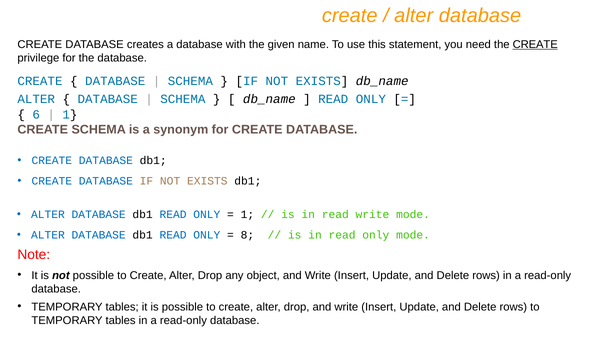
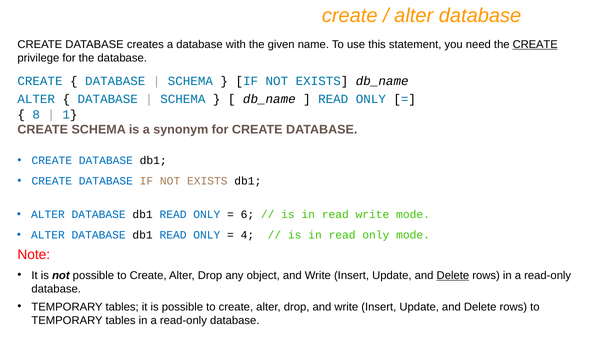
6: 6 -> 8
1 at (247, 215): 1 -> 6
8: 8 -> 4
Delete at (453, 275) underline: none -> present
